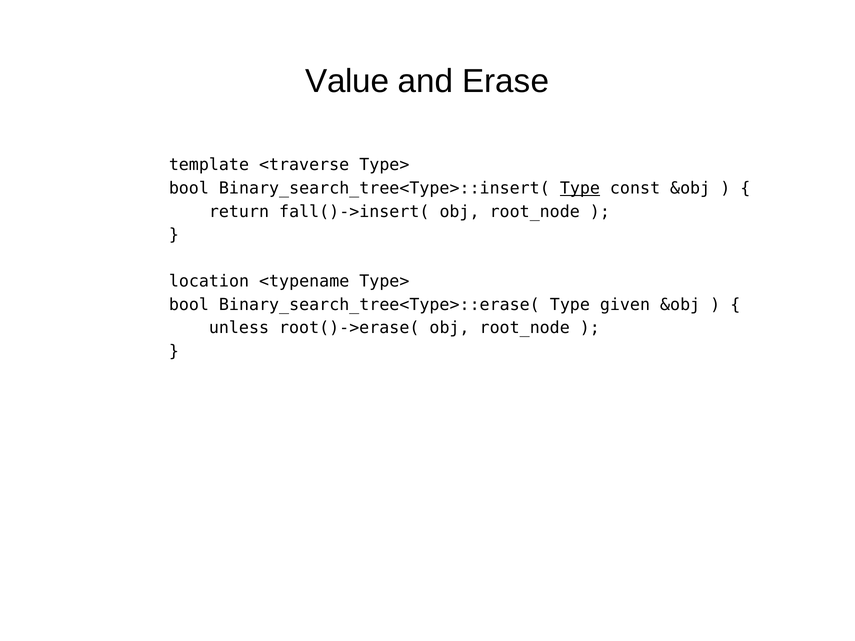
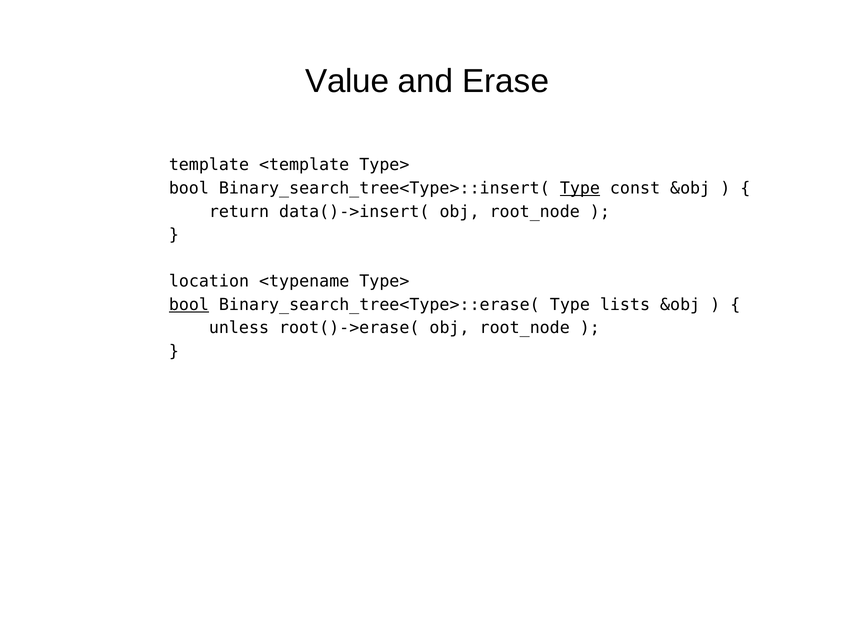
<traverse: <traverse -> <template
fall()->insert(: fall()->insert( -> data()->insert(
bool at (189, 305) underline: none -> present
given: given -> lists
